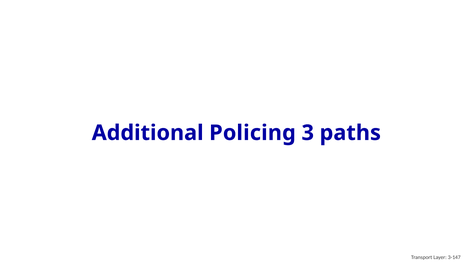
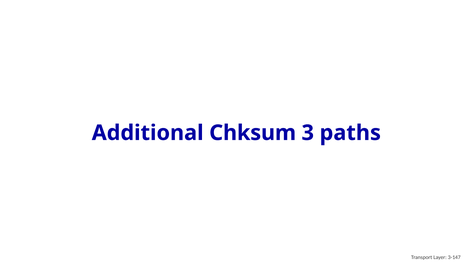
Policing: Policing -> Chksum
